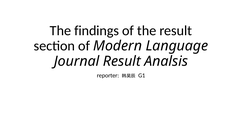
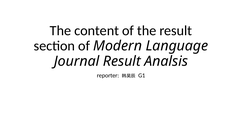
findings: findings -> content
